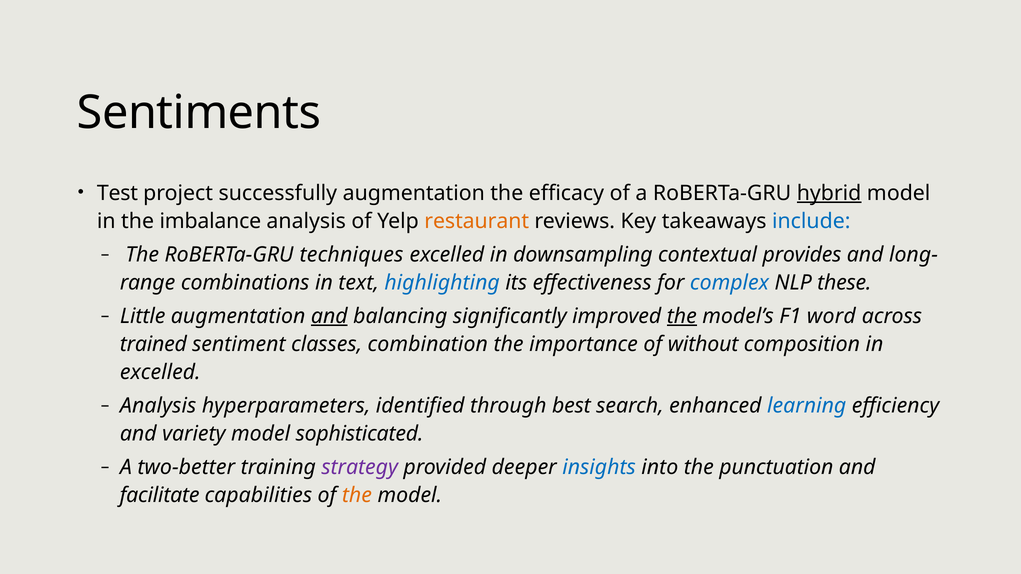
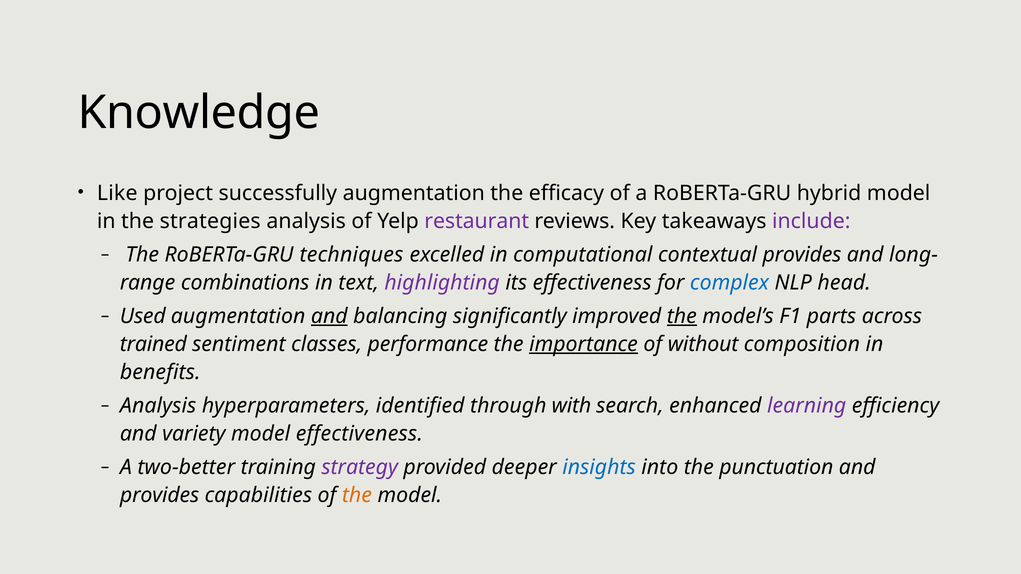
Sentiments: Sentiments -> Knowledge
Test: Test -> Like
hybrid underline: present -> none
imbalance: imbalance -> strategies
restaurant colour: orange -> purple
include colour: blue -> purple
downsampling: downsampling -> computational
highlighting colour: blue -> purple
these: these -> head
Little: Little -> Used
word: word -> parts
combination: combination -> performance
importance underline: none -> present
excelled at (160, 372): excelled -> benefits
best: best -> with
learning colour: blue -> purple
model sophisticated: sophisticated -> effectiveness
facilitate at (160, 495): facilitate -> provides
